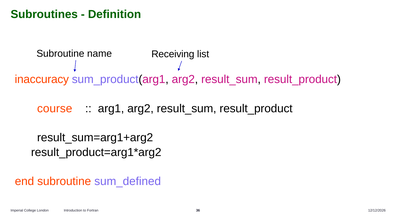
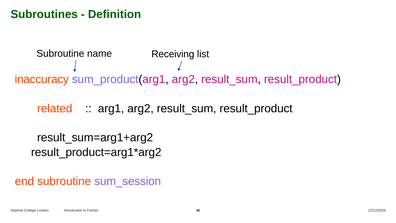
course: course -> related
sum_defined: sum_defined -> sum_session
